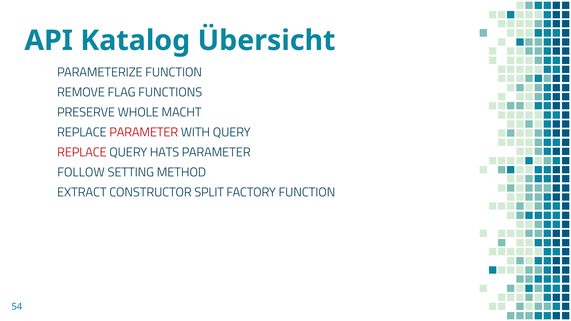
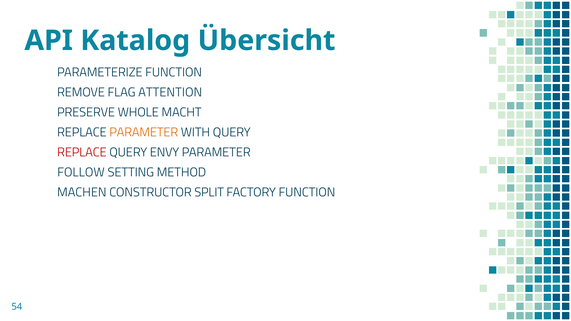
FUNCTIONS: FUNCTIONS -> ATTENTION
PARAMETER at (144, 132) colour: red -> orange
HATS: HATS -> ENVY
EXTRACT: EXTRACT -> MACHEN
